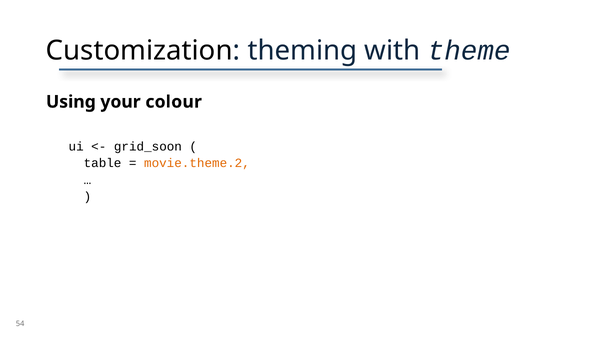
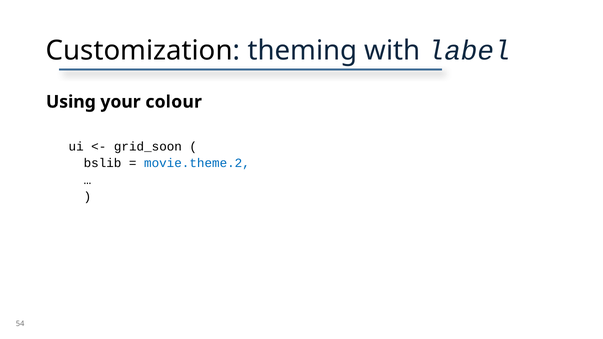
theme: theme -> label
table: table -> bslib
movie.theme.2 colour: orange -> blue
